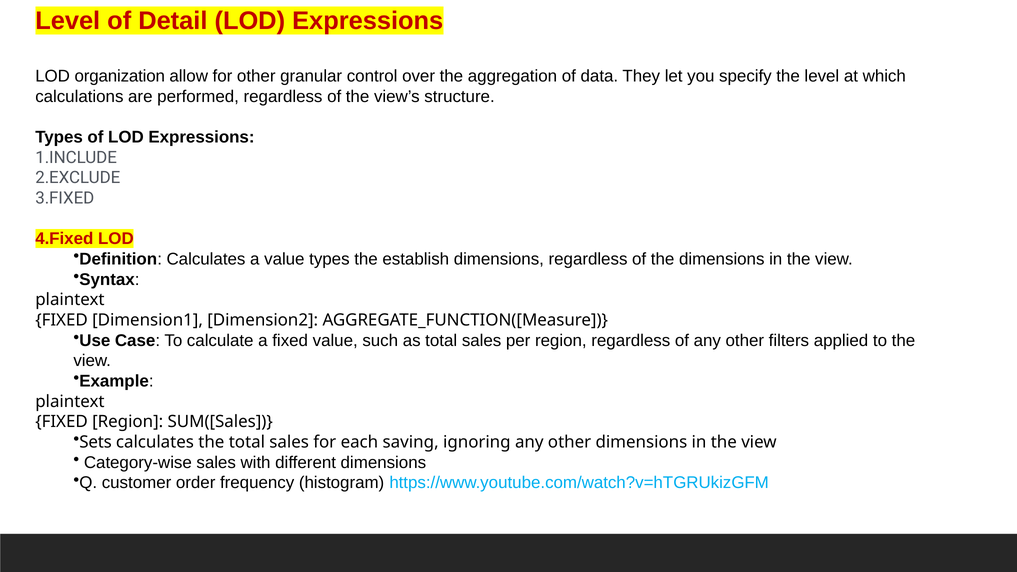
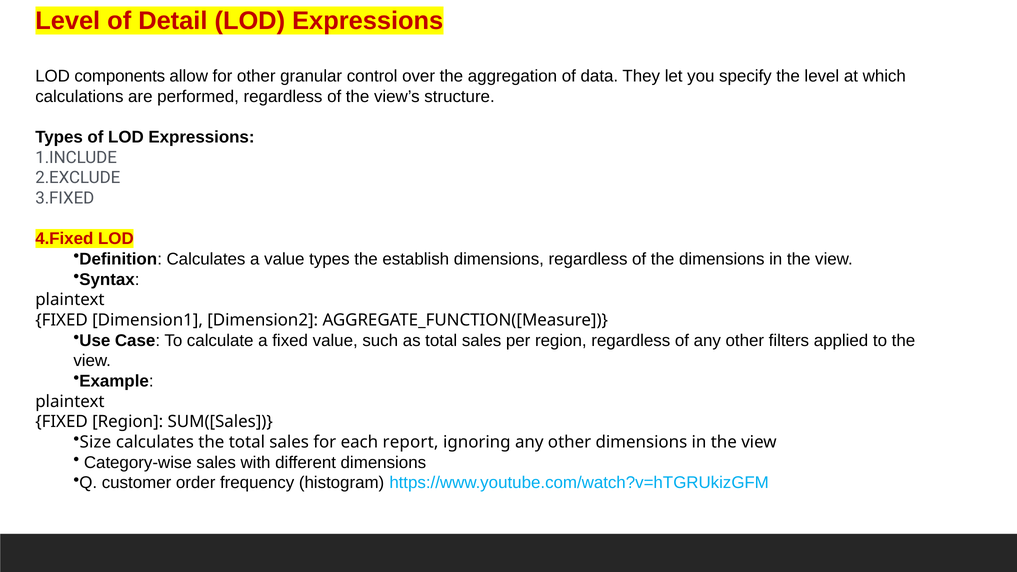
organization: organization -> components
Sets: Sets -> Size
saving: saving -> report
